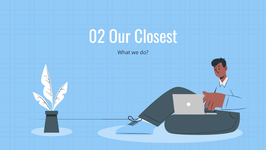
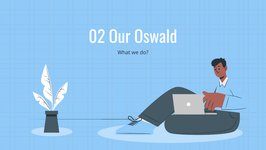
Closest: Closest -> Oswald
